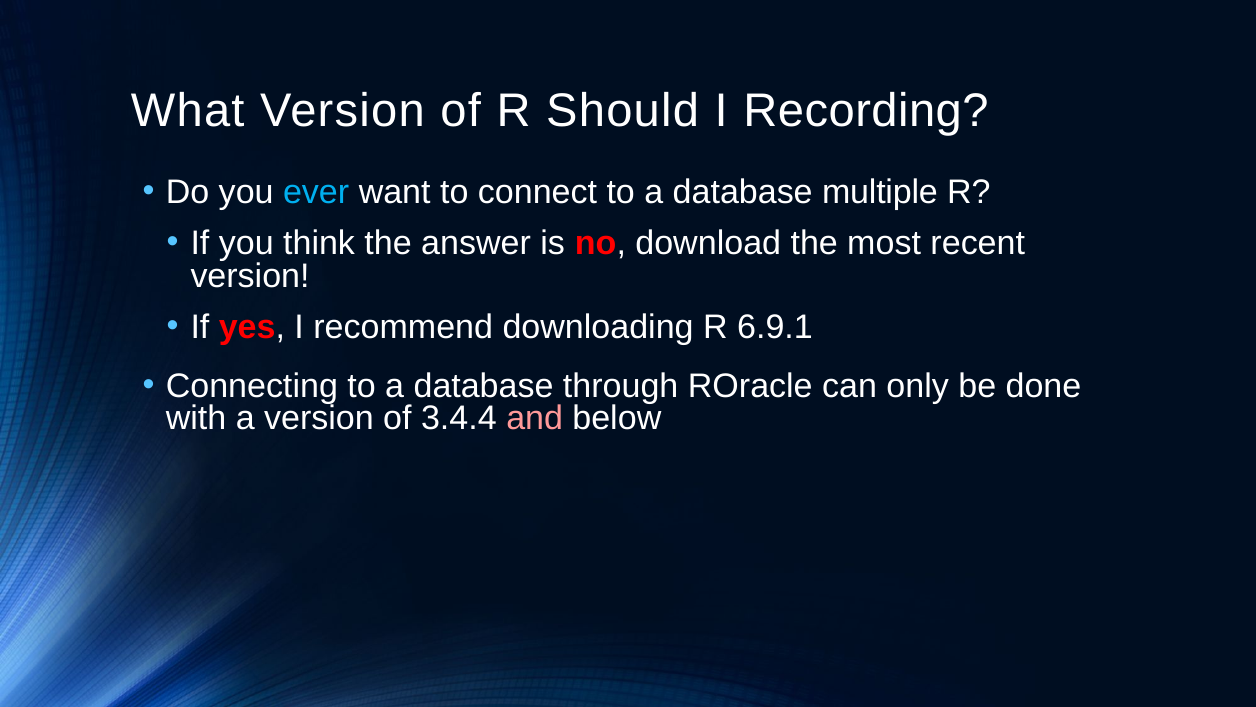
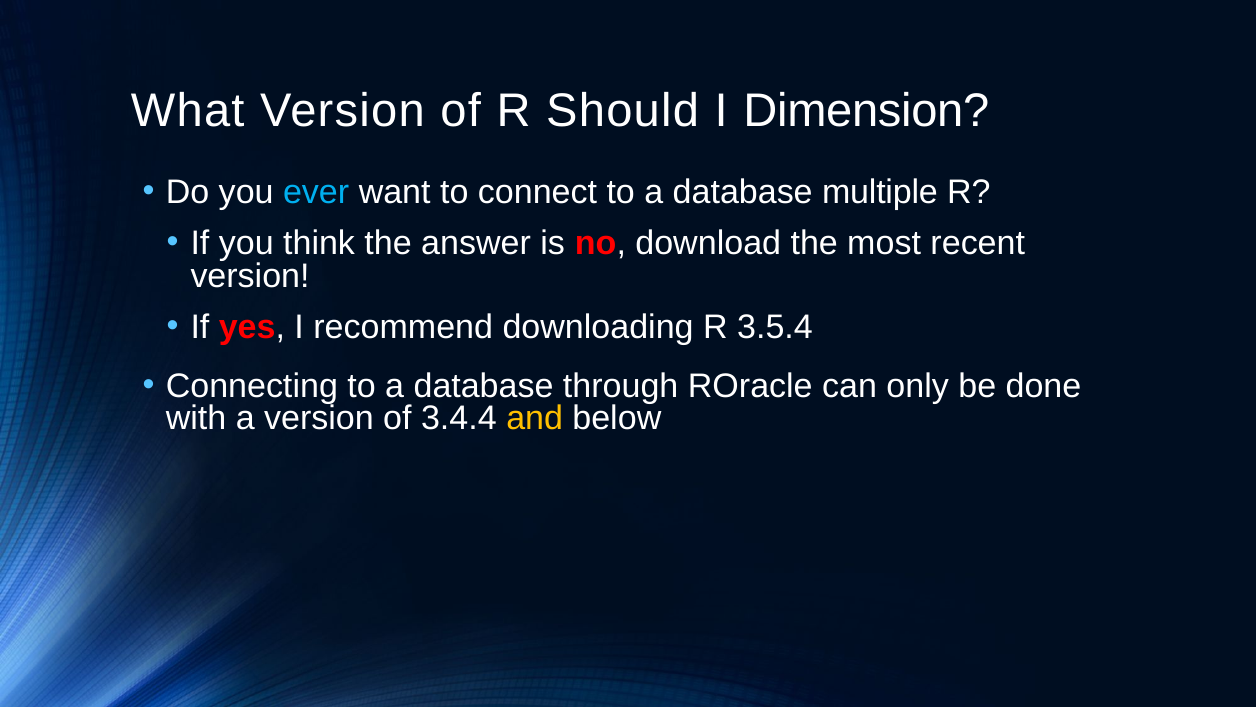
Recording: Recording -> Dimension
6.9.1: 6.9.1 -> 3.5.4
and colour: pink -> yellow
